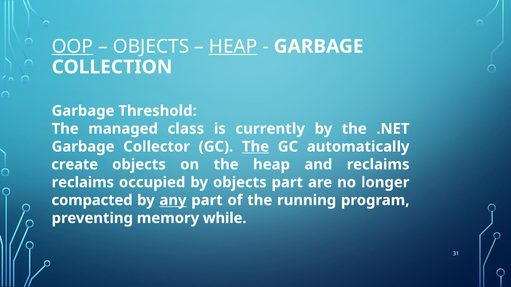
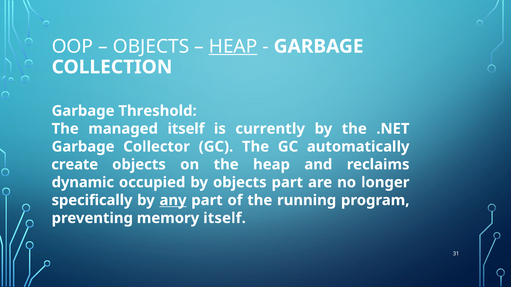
OOP underline: present -> none
managed class: class -> itself
The at (256, 147) underline: present -> none
reclaims at (83, 183): reclaims -> dynamic
compacted: compacted -> specifically
memory while: while -> itself
